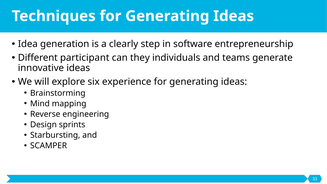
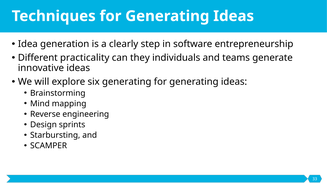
participant: participant -> practicality
six experience: experience -> generating
